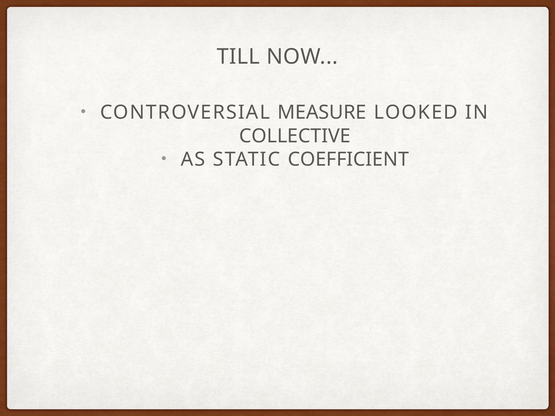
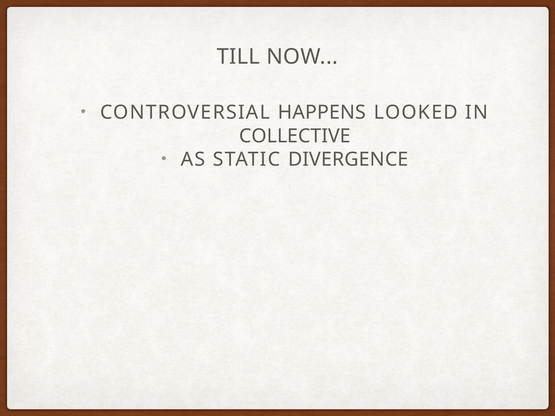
MEASURE: MEASURE -> HAPPENS
COEFFICIENT: COEFFICIENT -> DIVERGENCE
